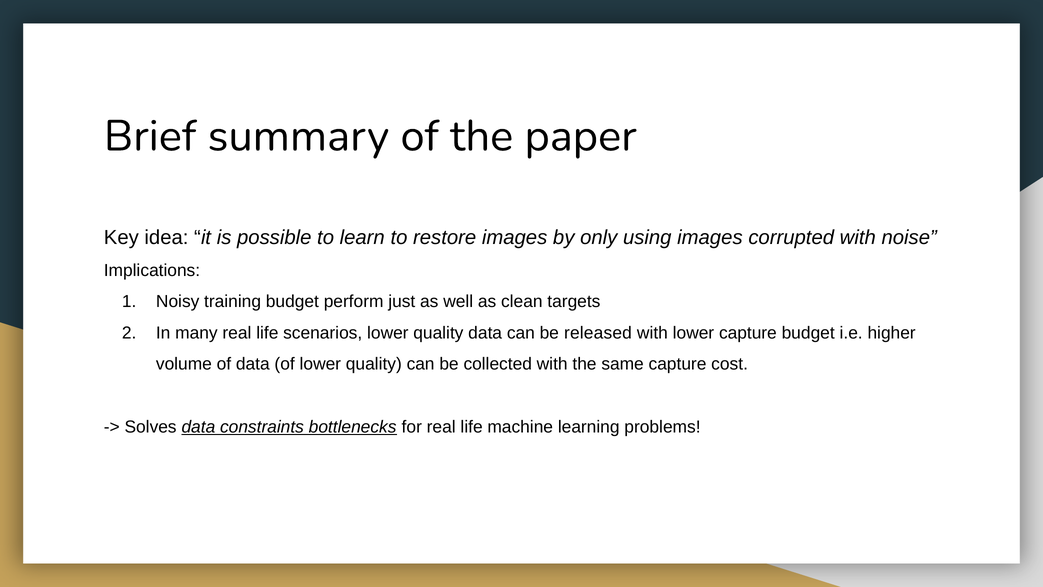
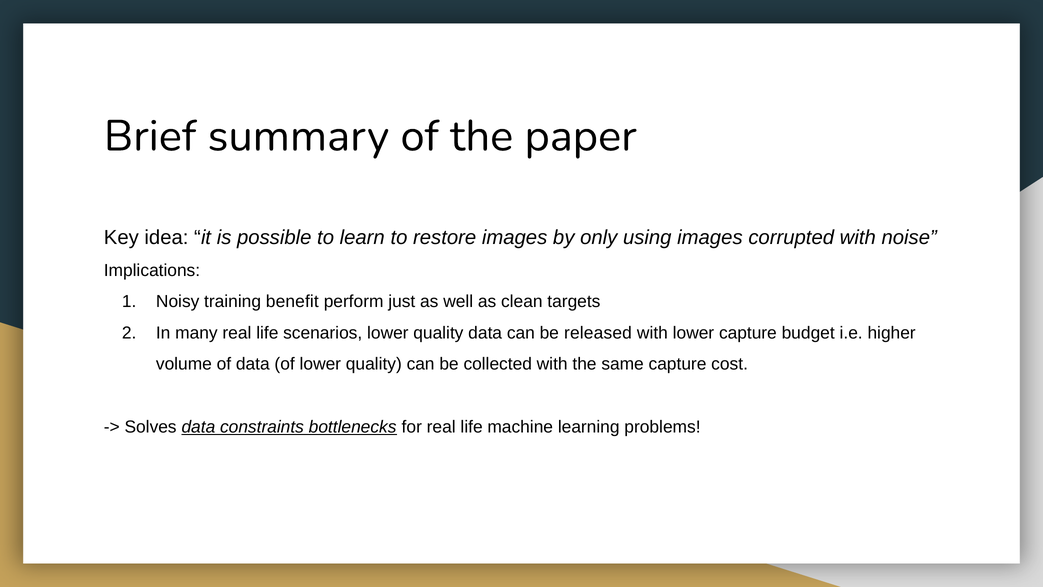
training budget: budget -> benefit
